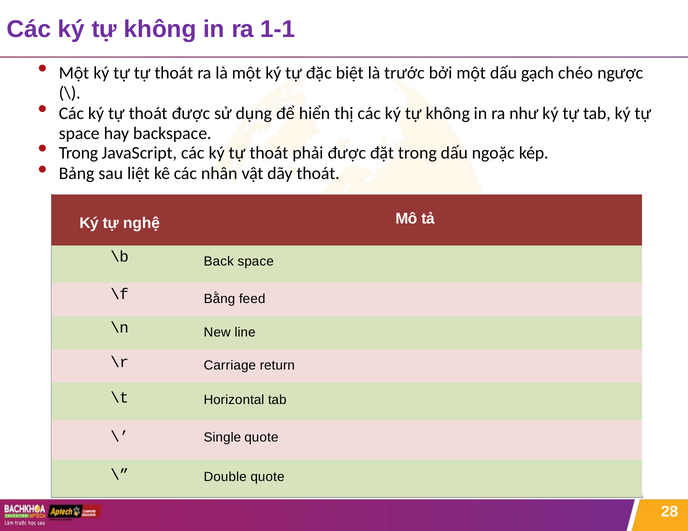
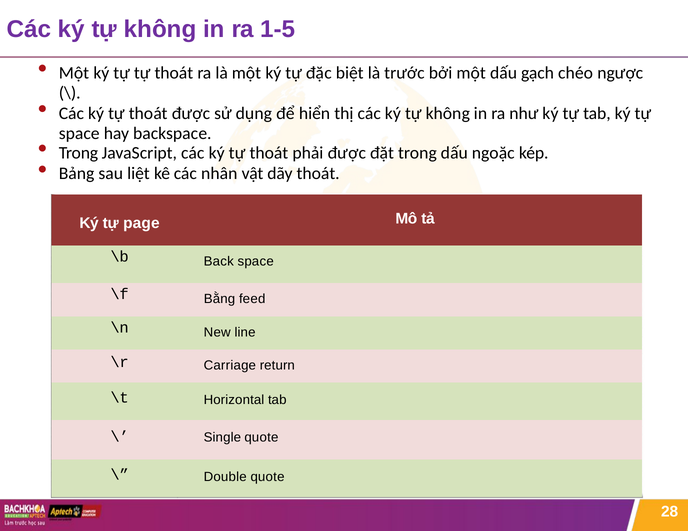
1-1: 1-1 -> 1-5
nghệ: nghệ -> page
